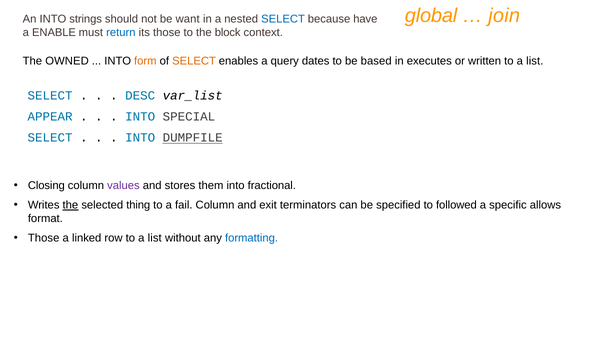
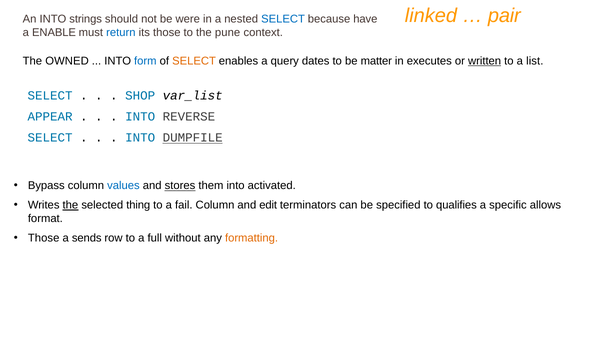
global: global -> linked
join: join -> pair
want: want -> were
block: block -> pune
form colour: orange -> blue
based: based -> matter
written underline: none -> present
DESC: DESC -> SHOP
SPECIAL: SPECIAL -> REVERSE
Closing: Closing -> Bypass
values colour: purple -> blue
stores underline: none -> present
fractional: fractional -> activated
exit: exit -> edit
followed: followed -> qualifies
linked: linked -> sends
row to a list: list -> full
formatting colour: blue -> orange
